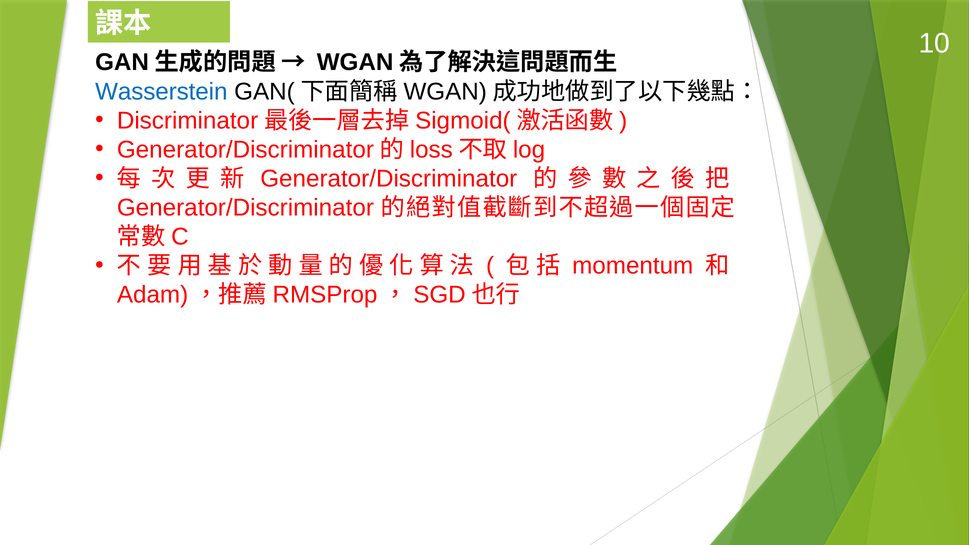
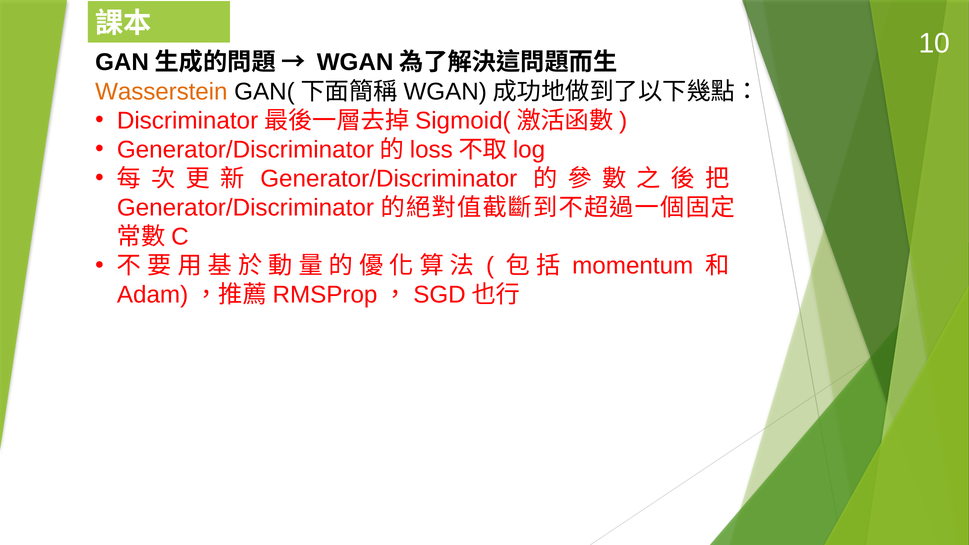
Wasserstein colour: blue -> orange
